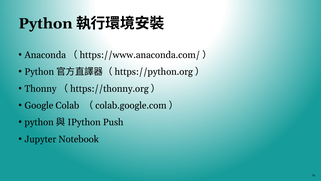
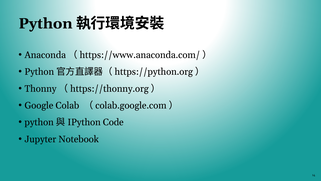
Push: Push -> Code
